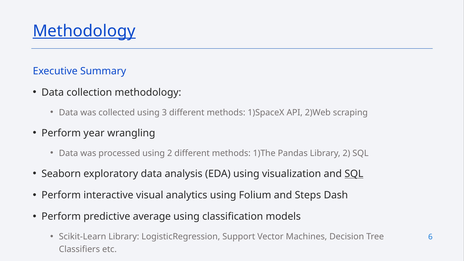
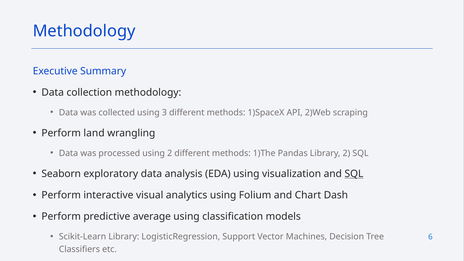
Methodology at (84, 31) underline: present -> none
year: year -> land
Steps: Steps -> Chart
